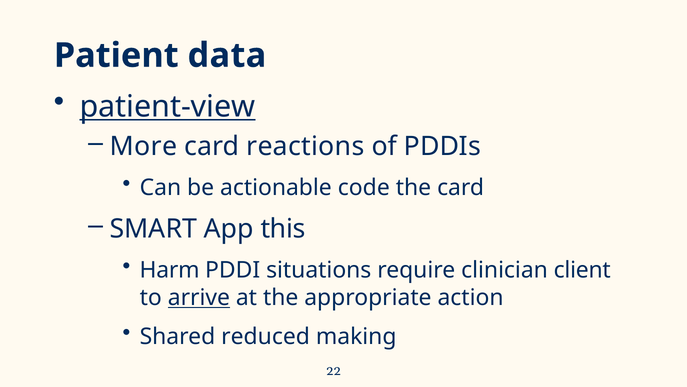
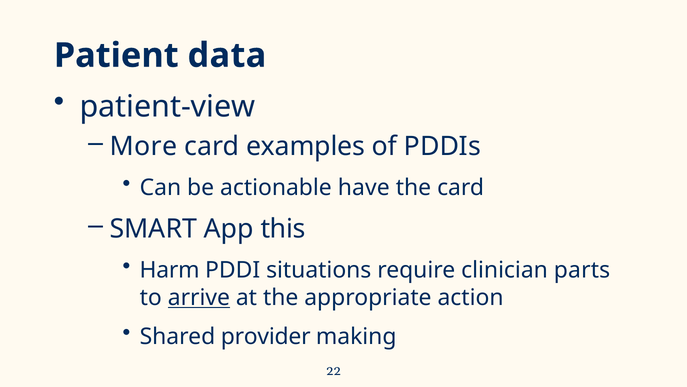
patient-view underline: present -> none
reactions: reactions -> examples
code: code -> have
client: client -> parts
reduced: reduced -> provider
